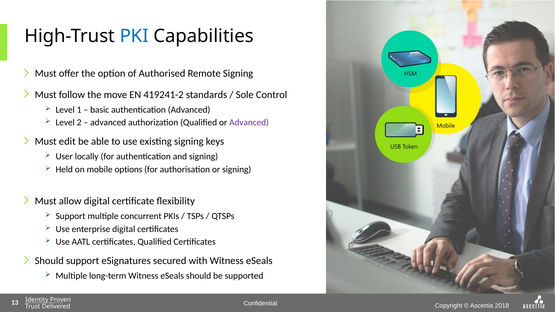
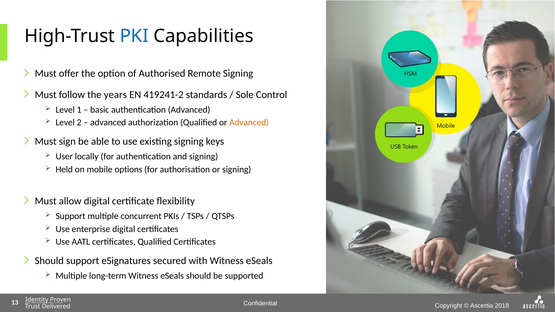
move: move -> years
Advanced at (249, 123) colour: purple -> orange
edit: edit -> sign
